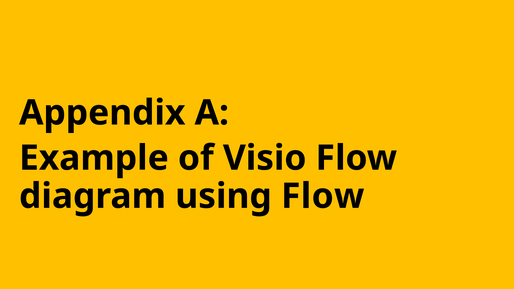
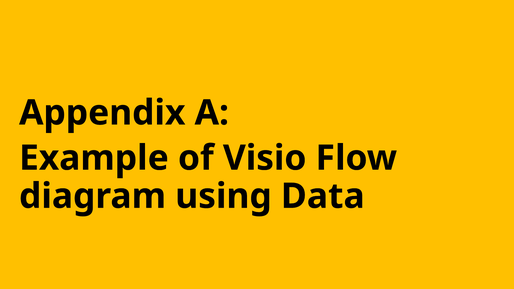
using Flow: Flow -> Data
